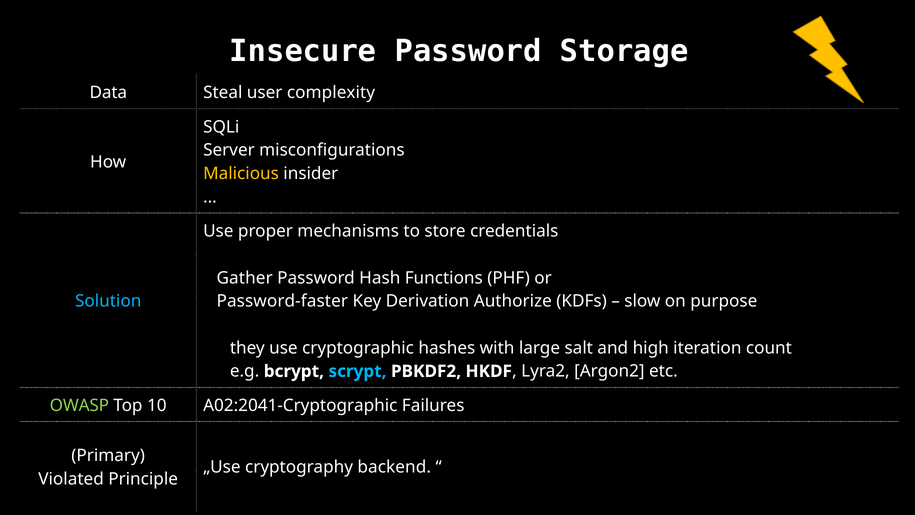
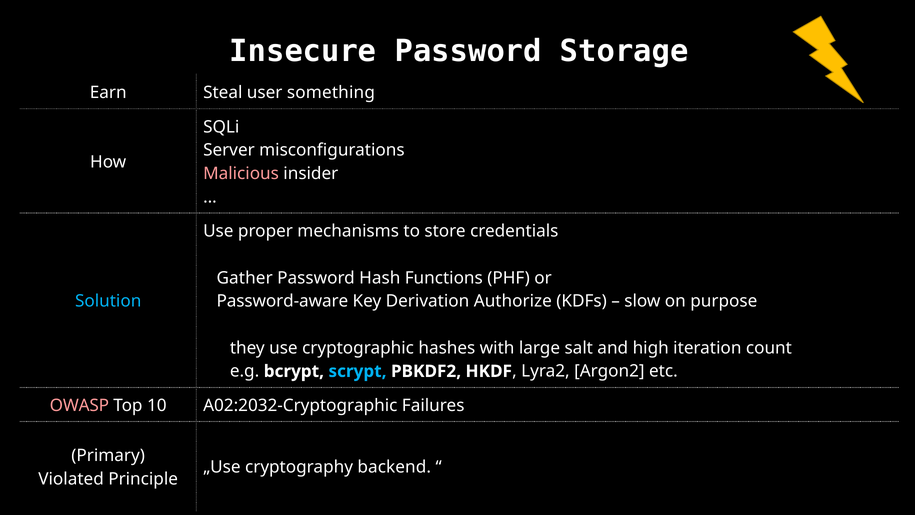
Data: Data -> Earn
complexity: complexity -> something
Malicious colour: yellow -> pink
Password-faster: Password-faster -> Password-aware
OWASP colour: light green -> pink
A02:2041-Cryptographic: A02:2041-Cryptographic -> A02:2032-Cryptographic
